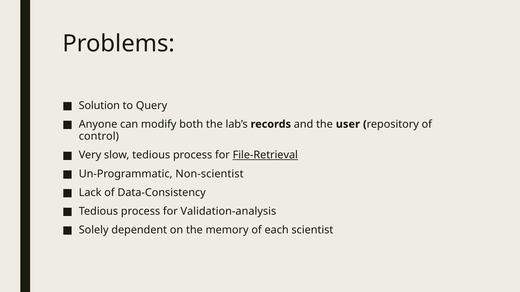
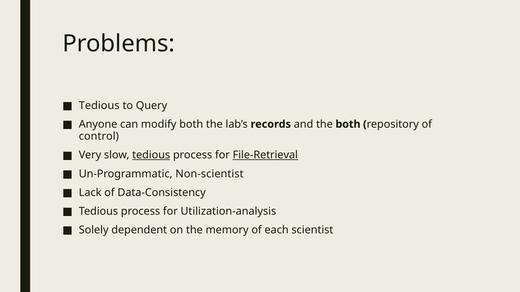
Solution at (99, 106): Solution -> Tedious
the user: user -> both
tedious at (151, 155) underline: none -> present
Validation-analysis: Validation-analysis -> Utilization-analysis
